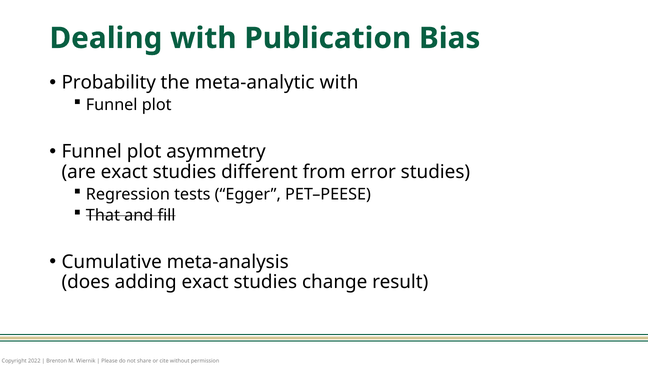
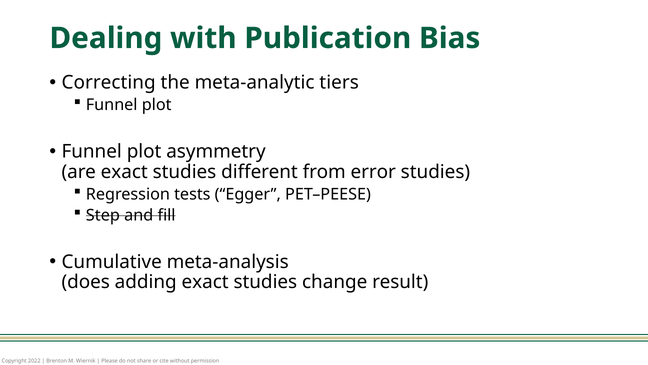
Probability: Probability -> Correcting
meta-analytic with: with -> tiers
That: That -> Step
